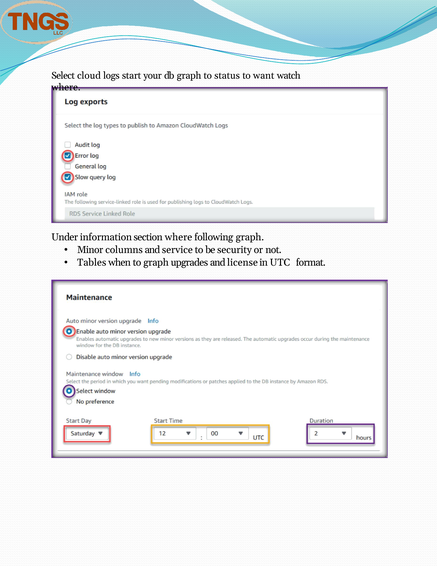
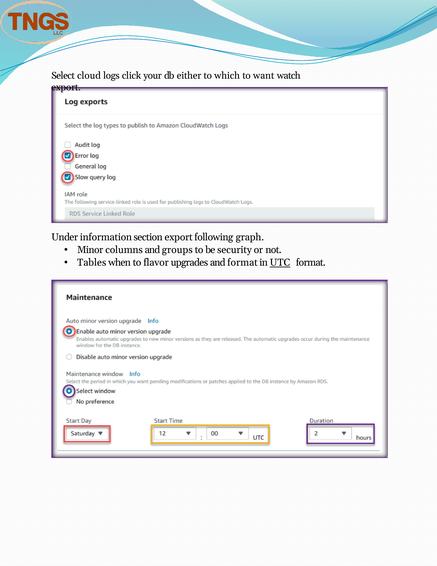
start: start -> click
db graph: graph -> either
status: status -> which
where at (66, 87): where -> export
section where: where -> export
service: service -> groups
to graph: graph -> flavor
and license: license -> format
UTC underline: none -> present
